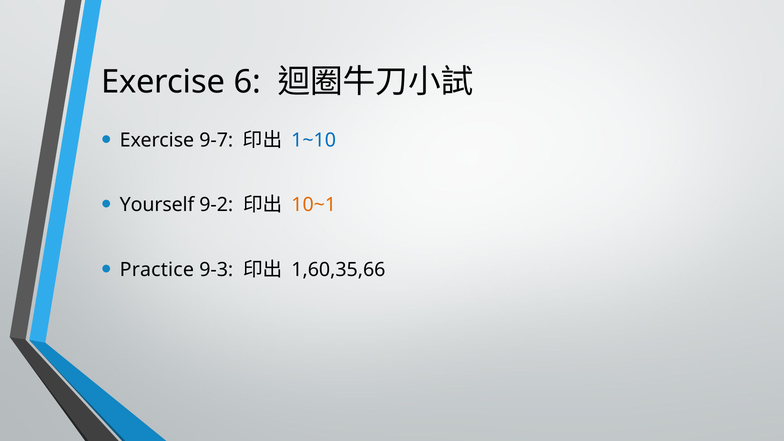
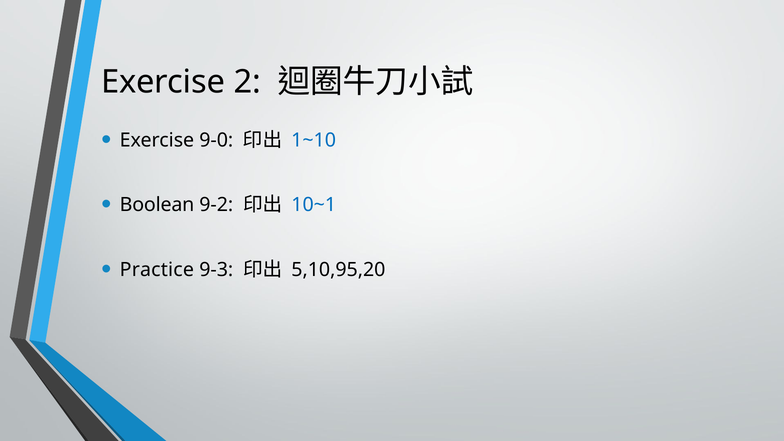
6: 6 -> 2
9-7: 9-7 -> 9-0
Yourself: Yourself -> Boolean
10~1 colour: orange -> blue
1,60,35,66: 1,60,35,66 -> 5,10,95,20
